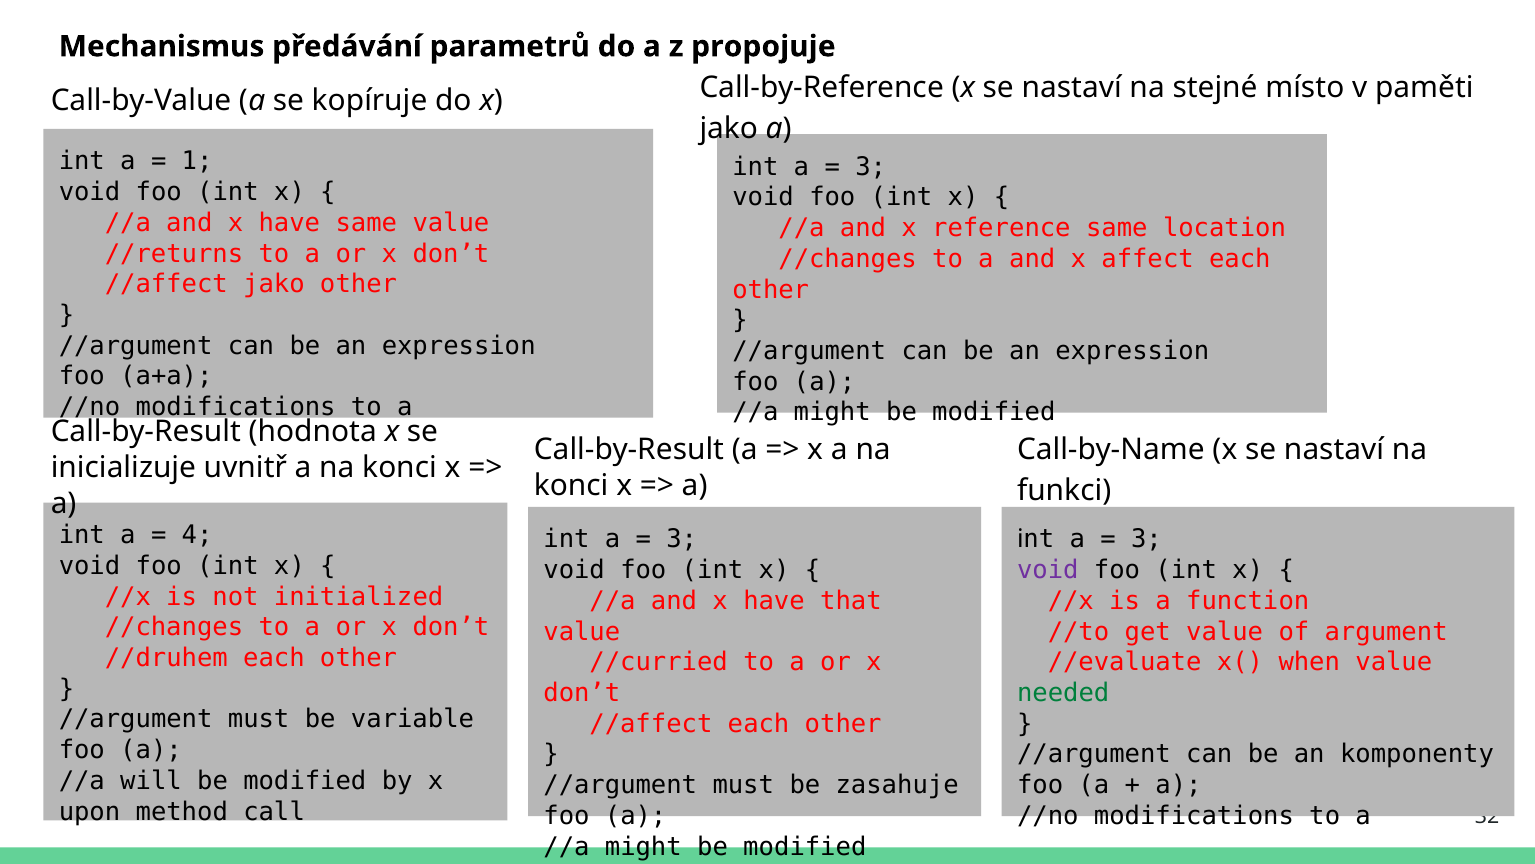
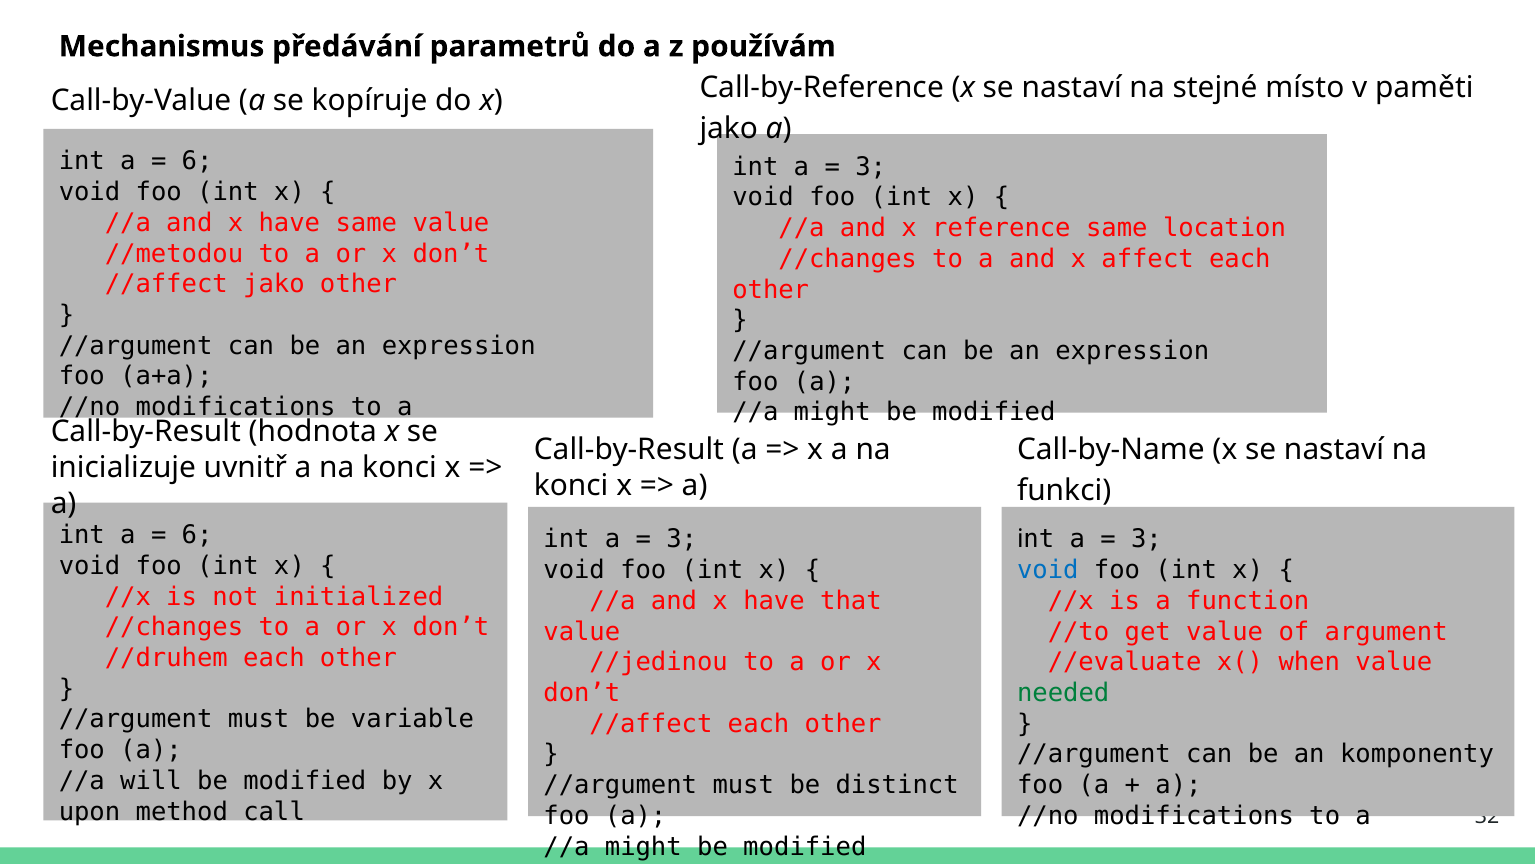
propojuje: propojuje -> používám
1 at (197, 161): 1 -> 6
//returns: //returns -> //metodou
4 at (197, 535): 4 -> 6
void at (1048, 570) colour: purple -> blue
//curried: //curried -> //jedinou
zasahuje: zasahuje -> distinct
